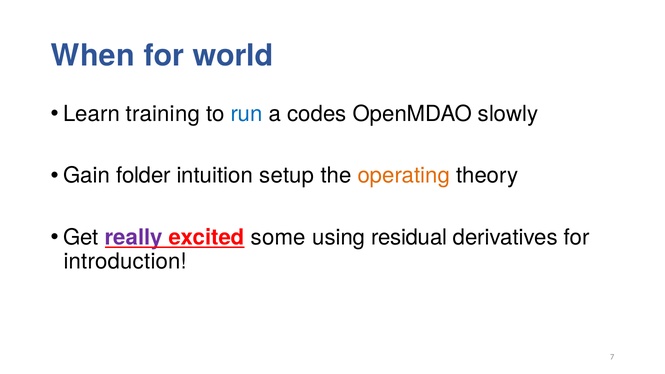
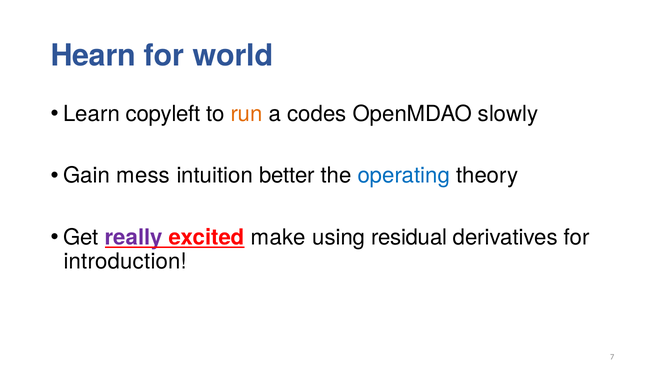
When: When -> Hearn
training: training -> copyleft
run colour: blue -> orange
folder: folder -> mess
setup: setup -> better
operating colour: orange -> blue
some: some -> make
